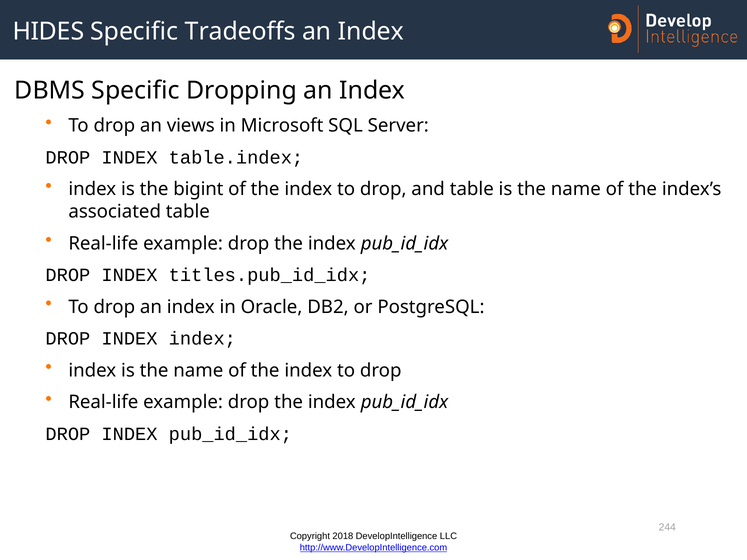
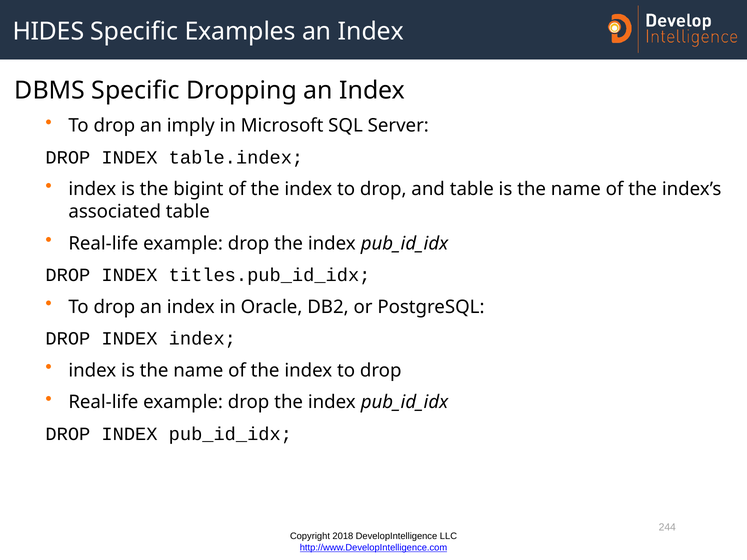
Tradeoffs: Tradeoffs -> Examples
views: views -> imply
